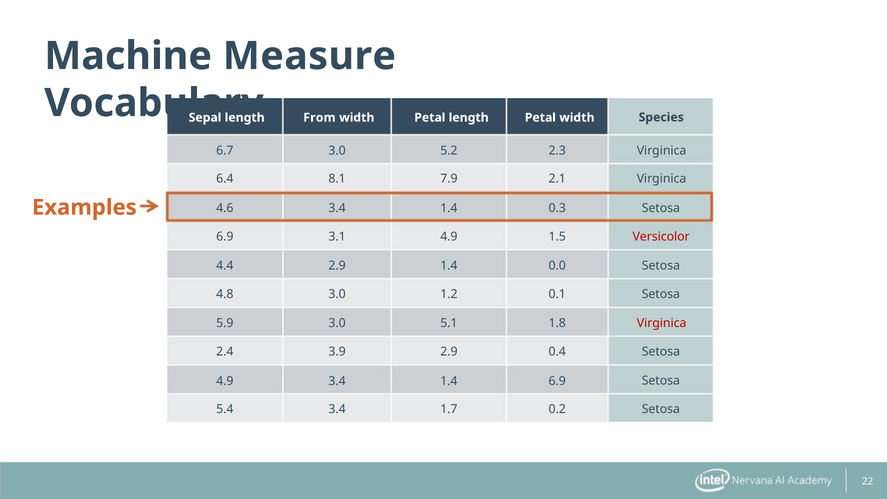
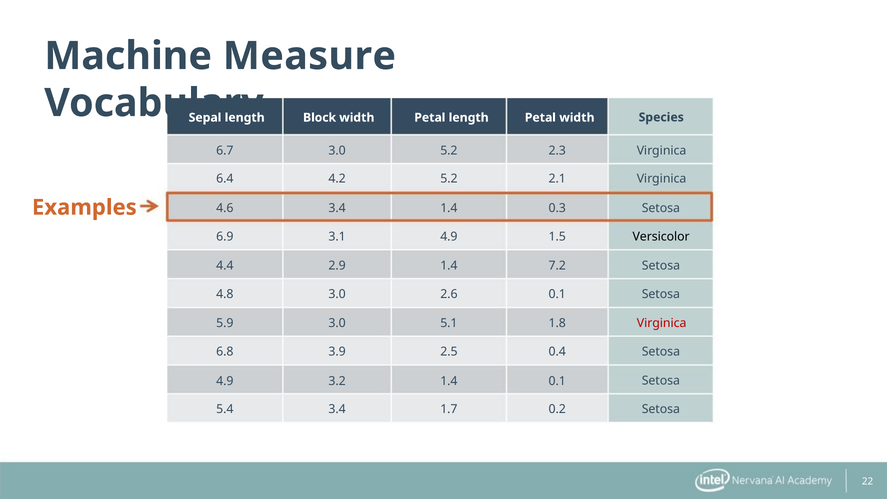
From: From -> Block
8.1: 8.1 -> 4.2
7.9 at (449, 179): 7.9 -> 5.2
Versicolor colour: red -> black
0.0: 0.0 -> 7.2
1.2: 1.2 -> 2.6
2.4: 2.4 -> 6.8
2.9 at (449, 352): 2.9 -> 2.5
3.4 at (337, 381): 3.4 -> 3.2
6.9 at (557, 381): 6.9 -> 0.1
